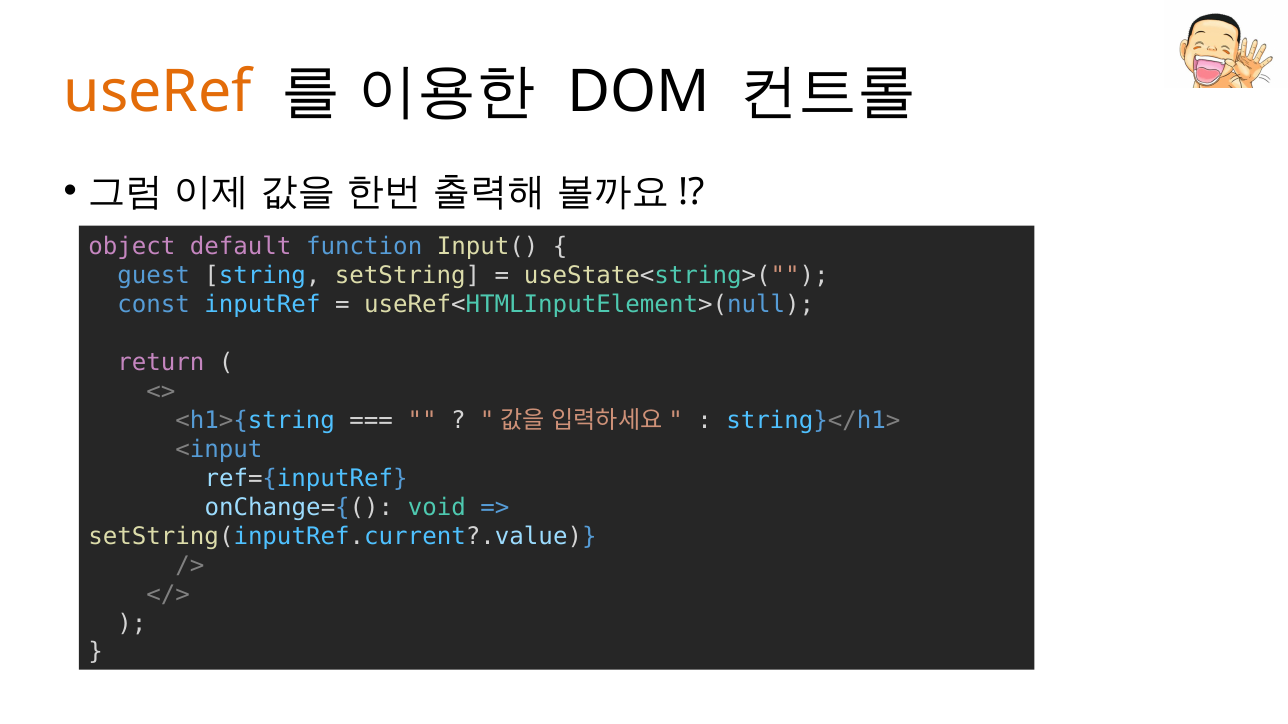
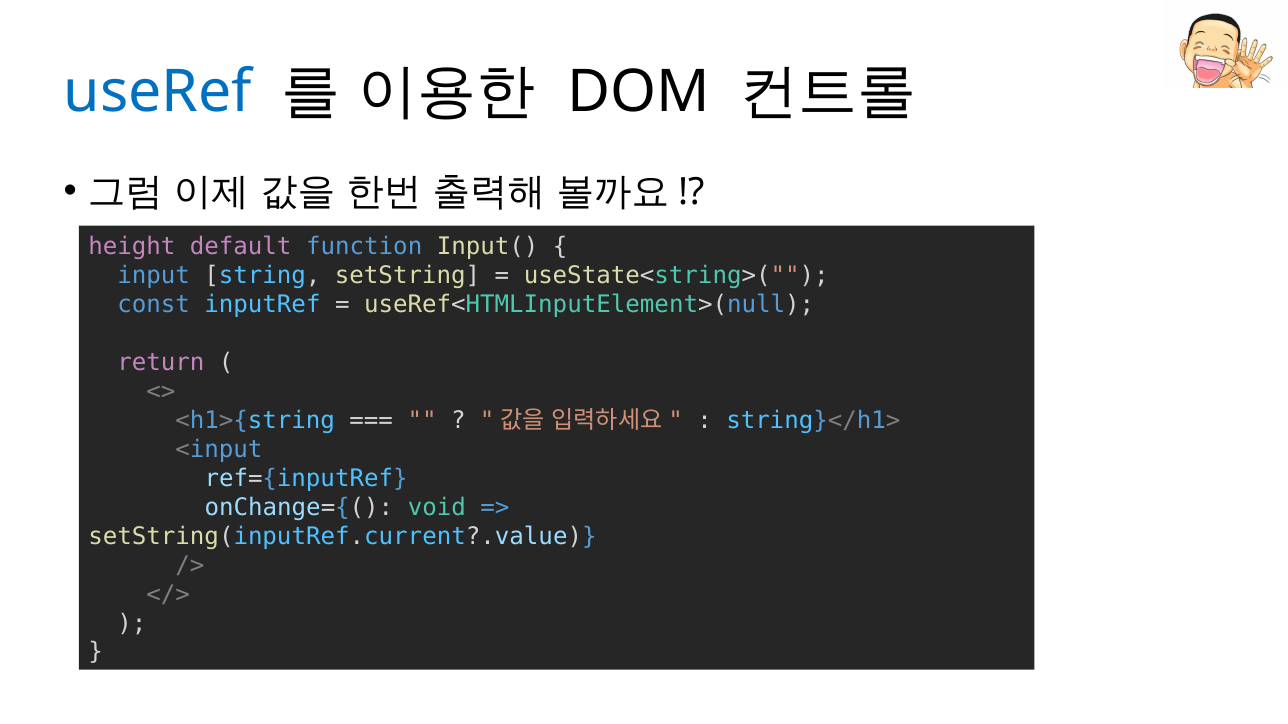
useRef colour: orange -> blue
object: object -> height
guest: guest -> input
